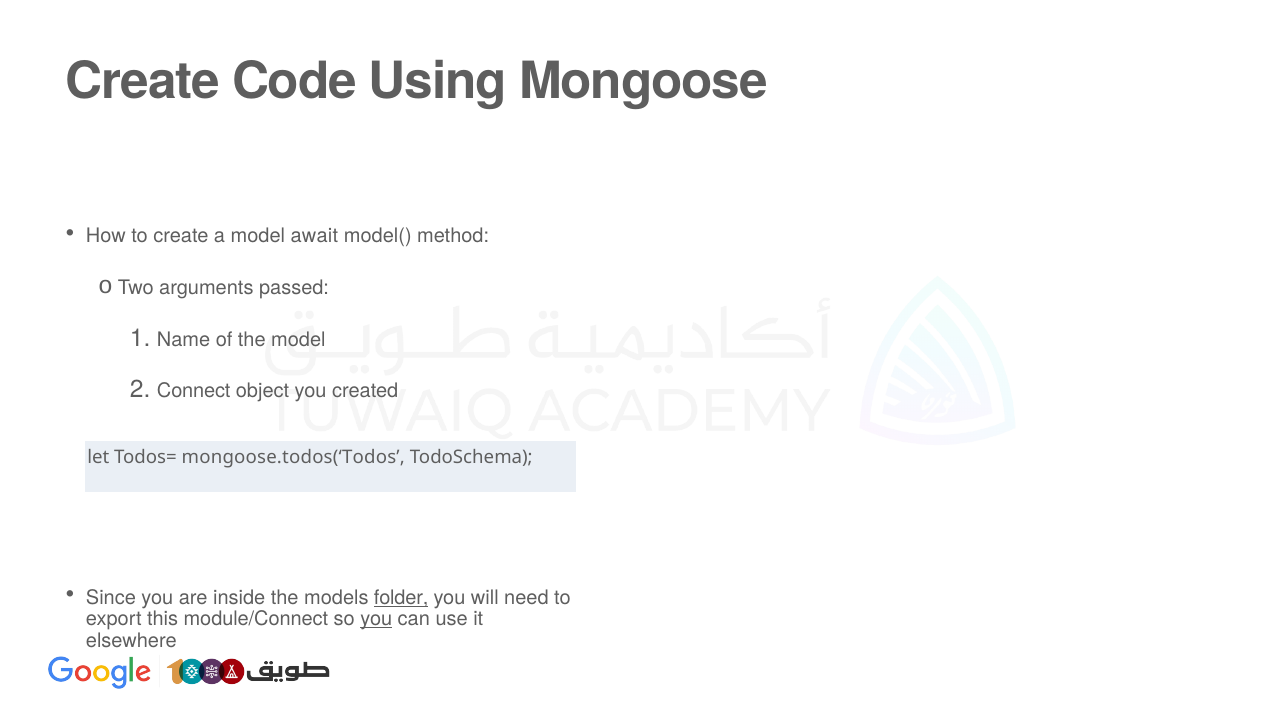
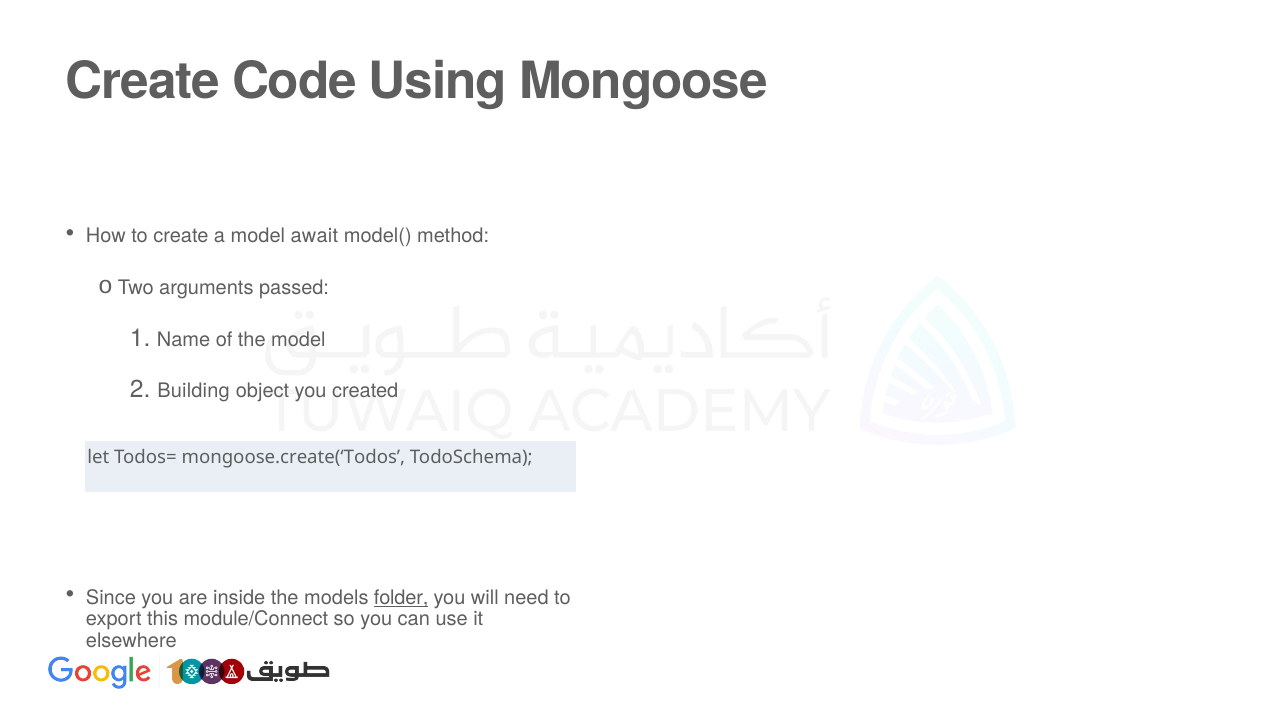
Connect: Connect -> Building
mongoose.todos(‘Todos: mongoose.todos(‘Todos -> mongoose.create(‘Todos
you at (376, 619) underline: present -> none
